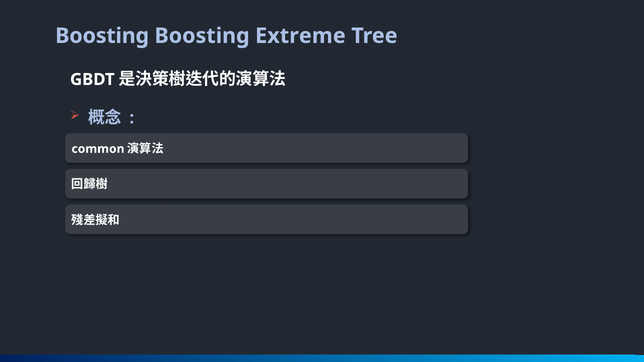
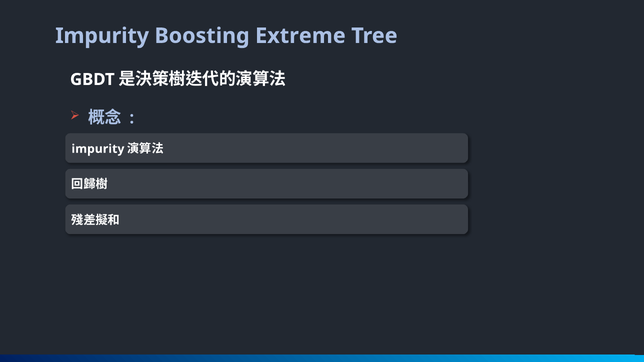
Boosting at (102, 36): Boosting -> Impurity
common at (98, 149): common -> impurity
